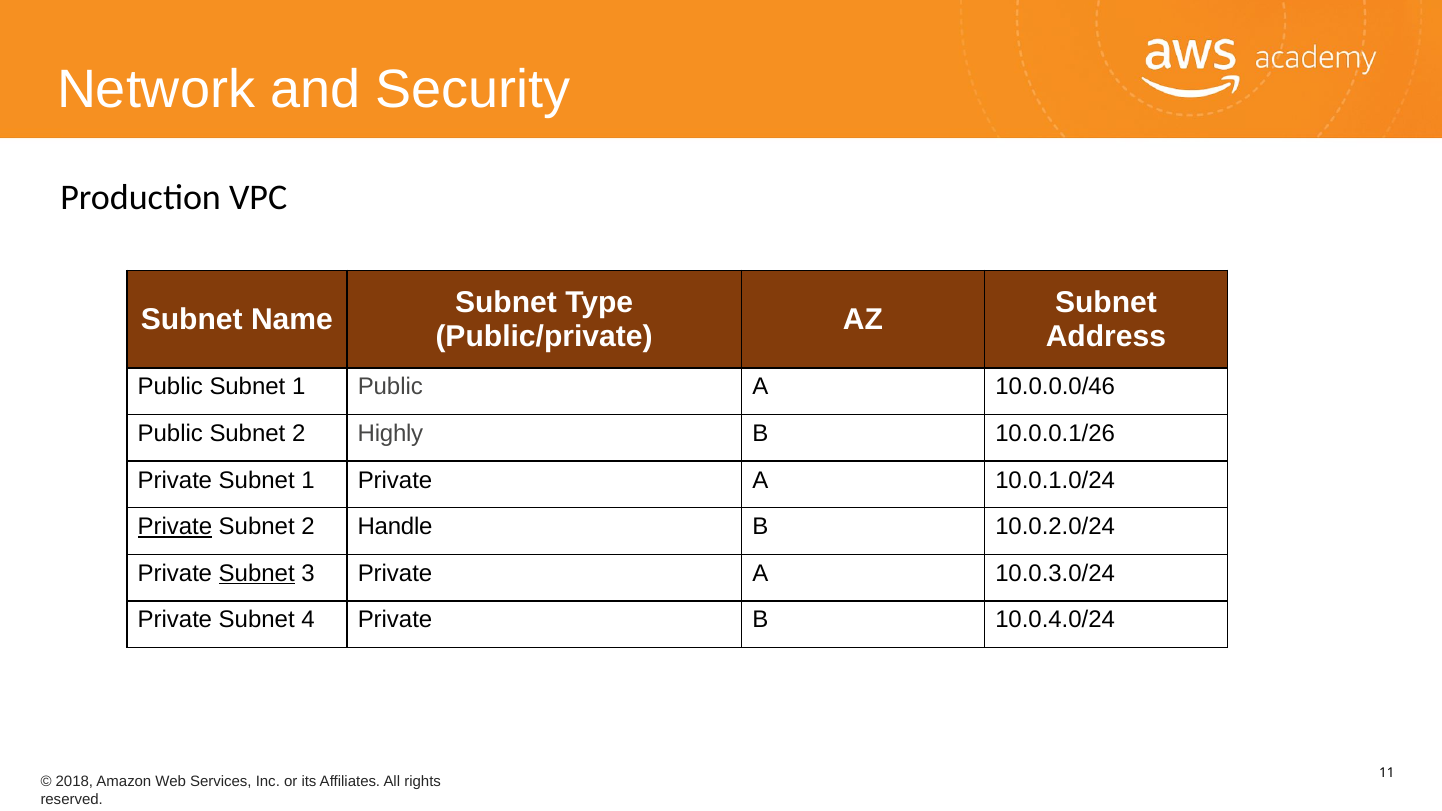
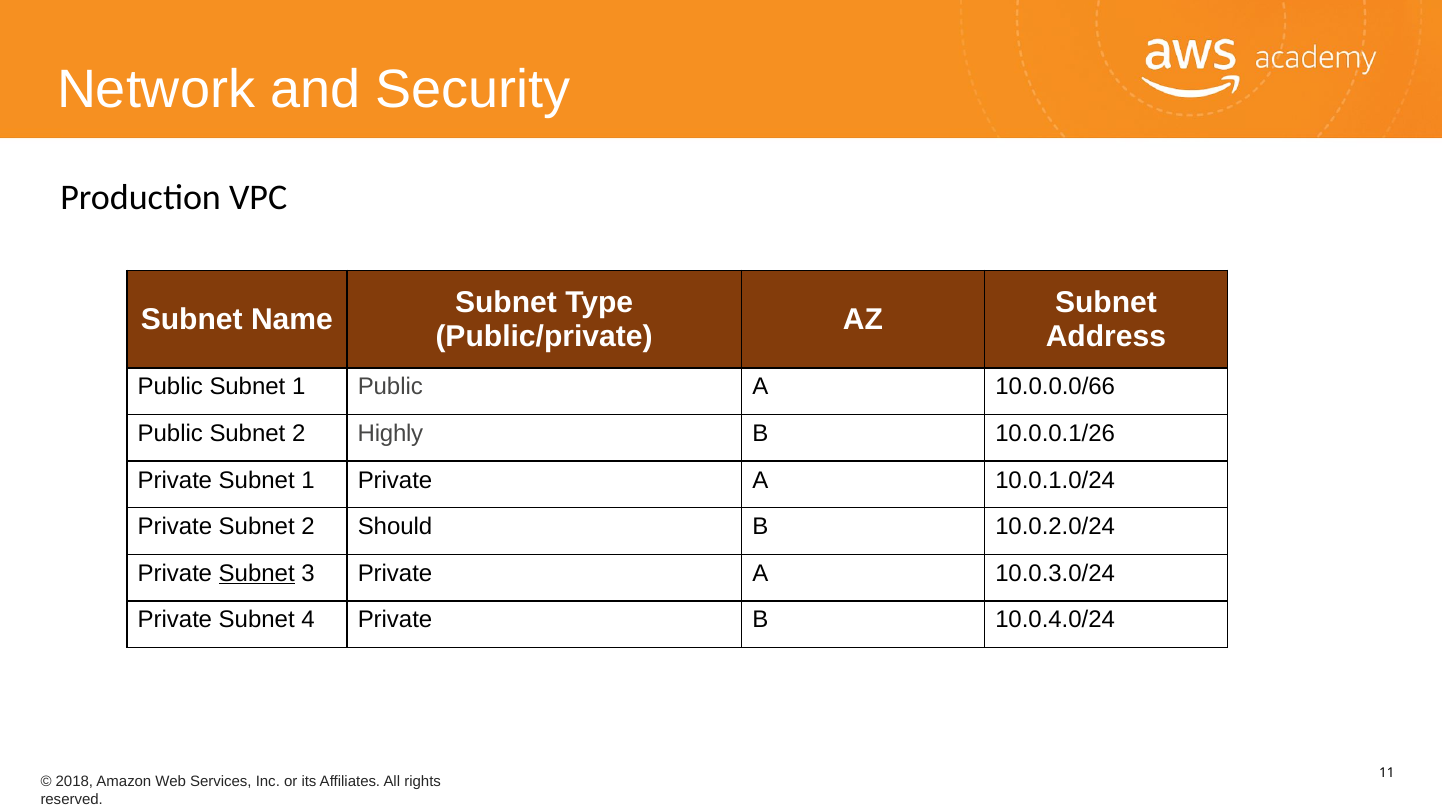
10.0.0.0/46: 10.0.0.0/46 -> 10.0.0.0/66
Private at (175, 527) underline: present -> none
Handle: Handle -> Should
